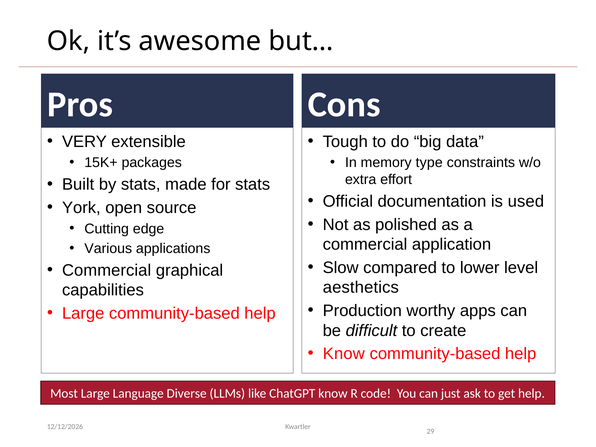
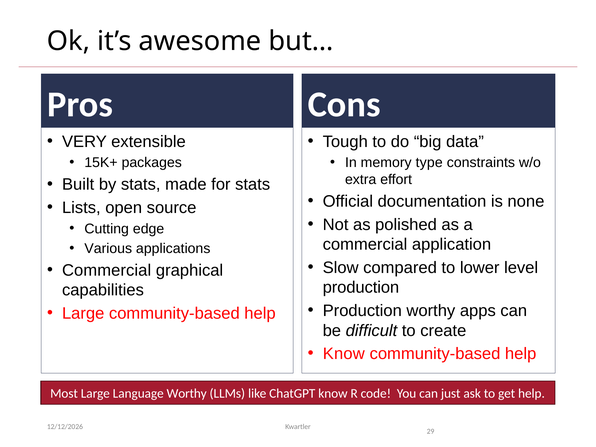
used: used -> none
York: York -> Lists
aesthetics at (361, 288): aesthetics -> production
Language Diverse: Diverse -> Worthy
